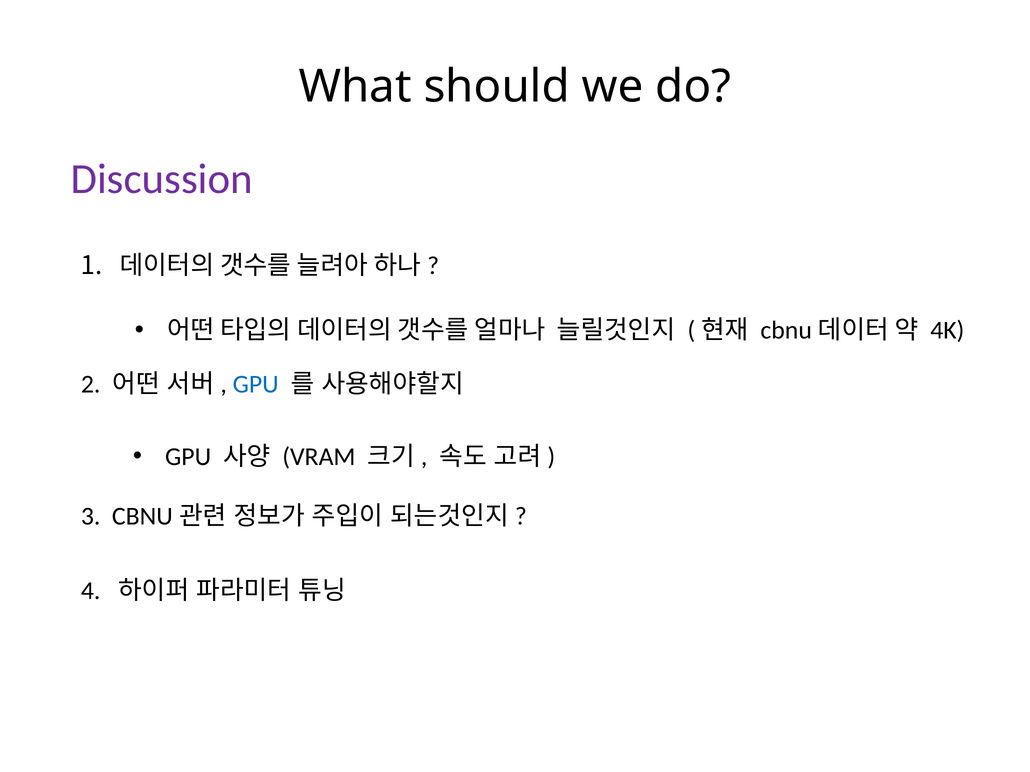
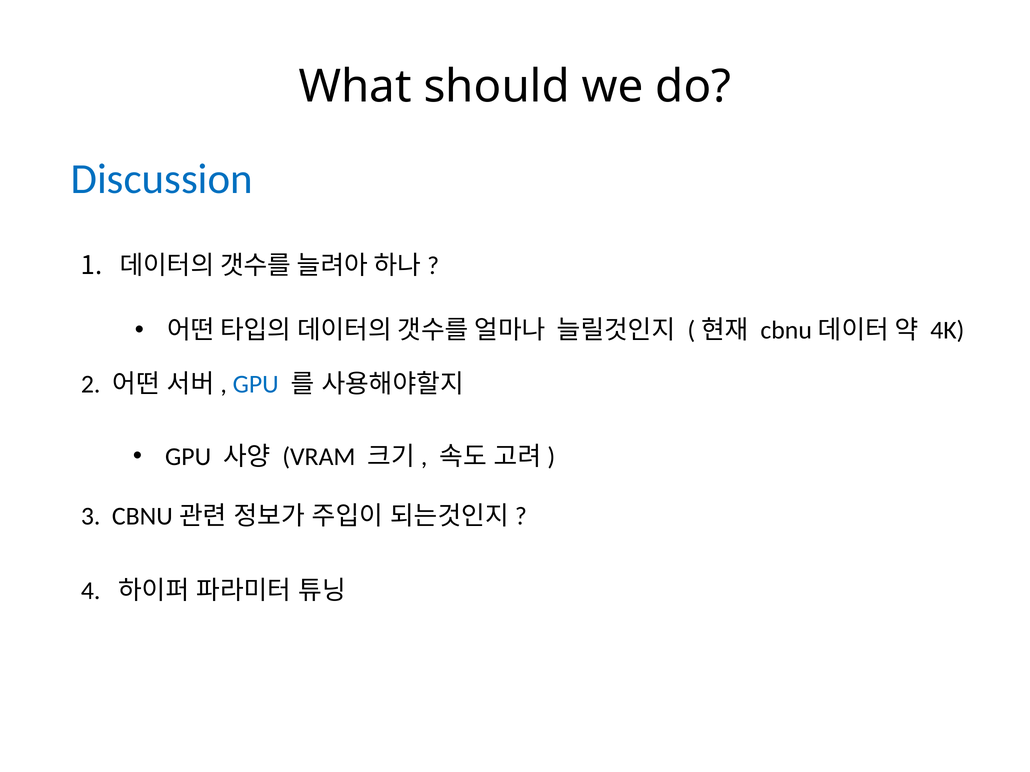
Discussion colour: purple -> blue
